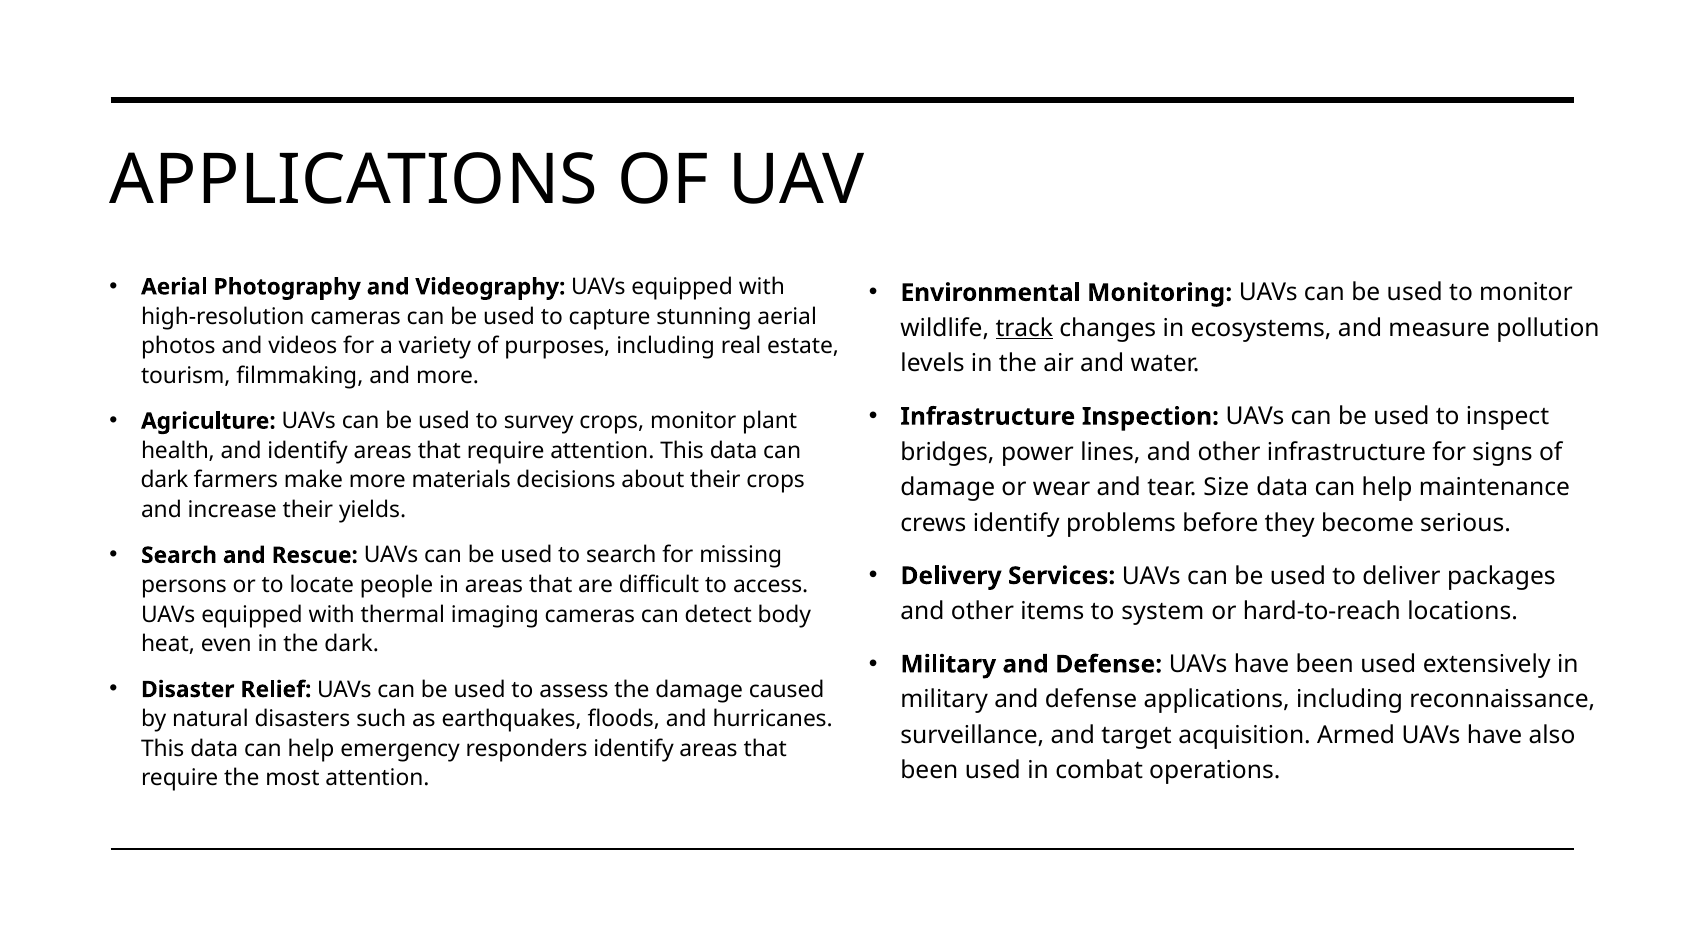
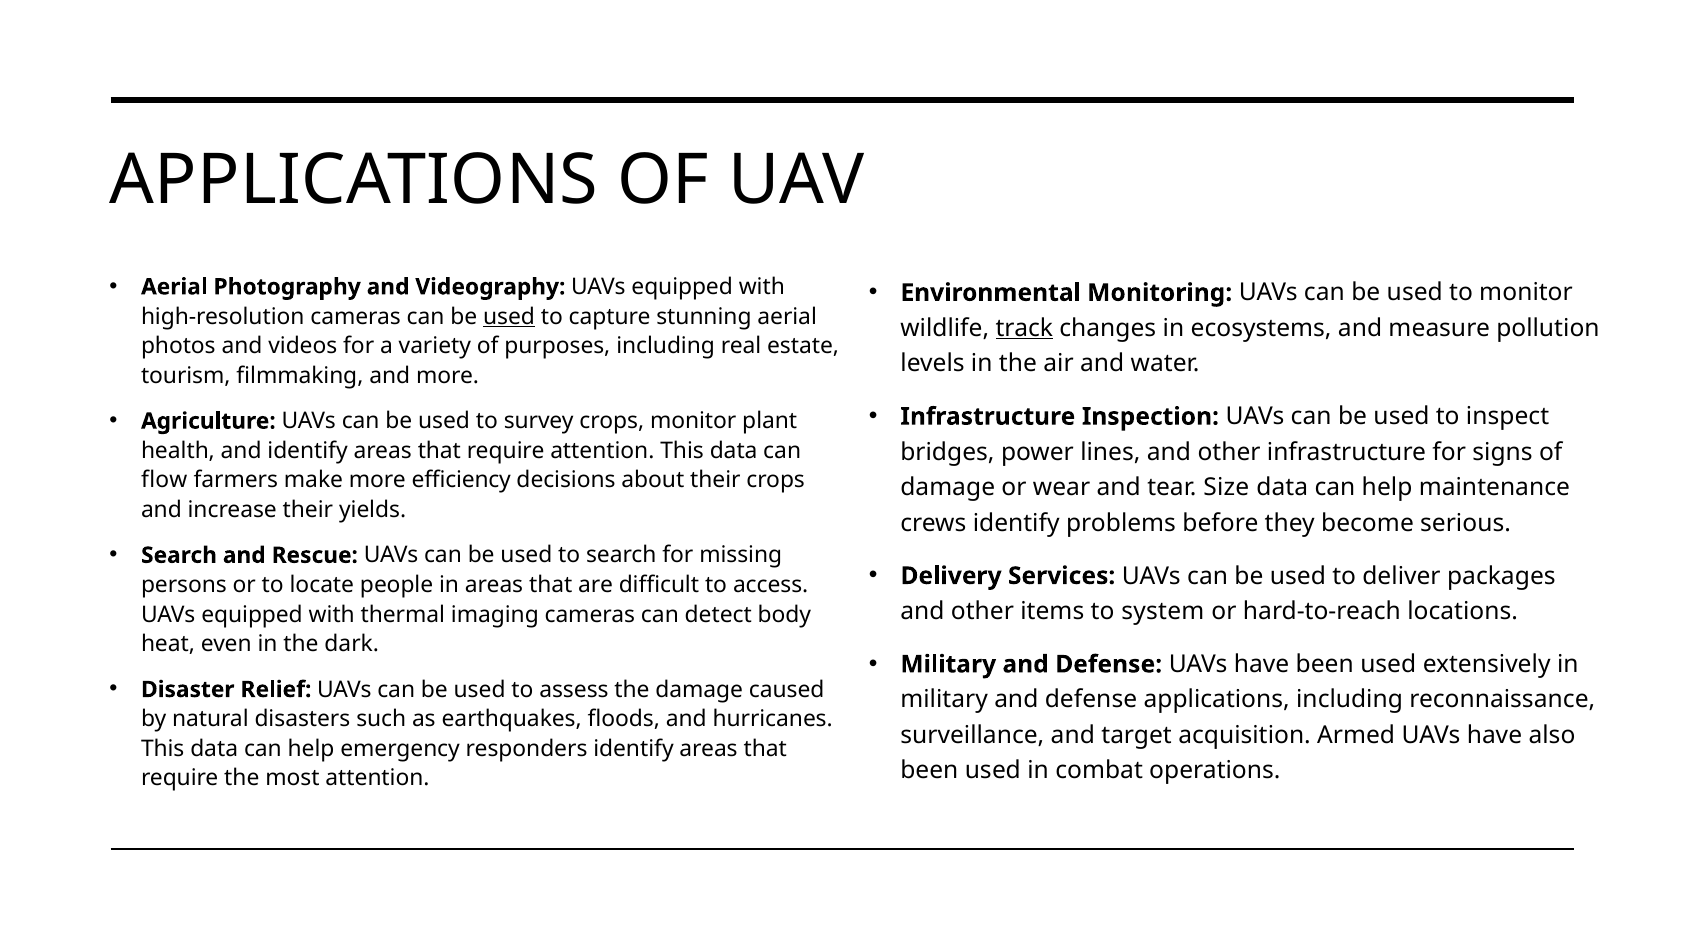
used at (509, 316) underline: none -> present
dark at (165, 480): dark -> flow
materials: materials -> efficiency
